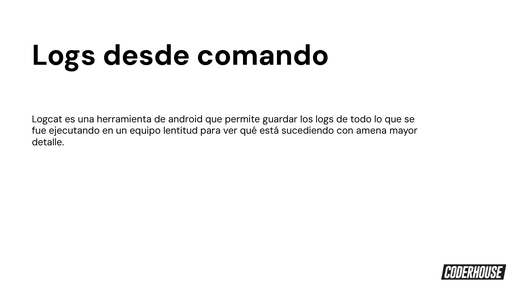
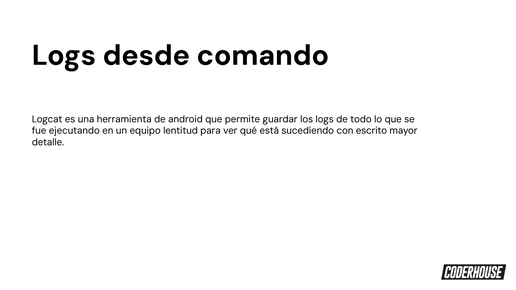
amena: amena -> escrito
